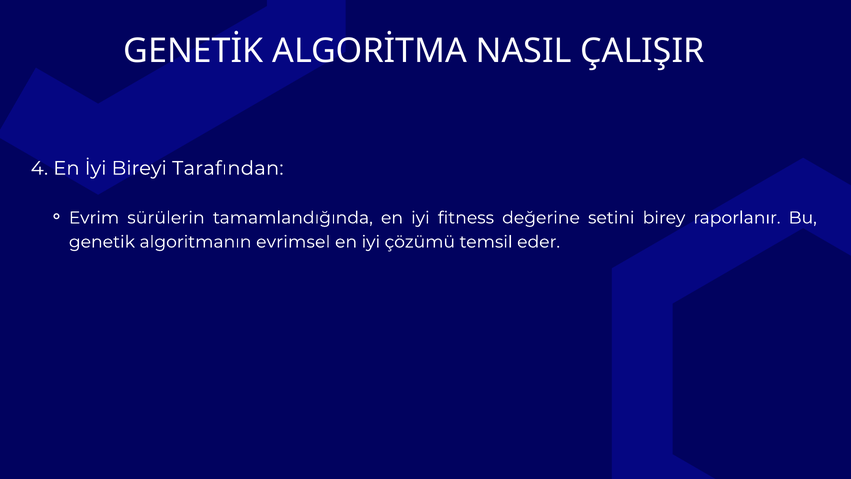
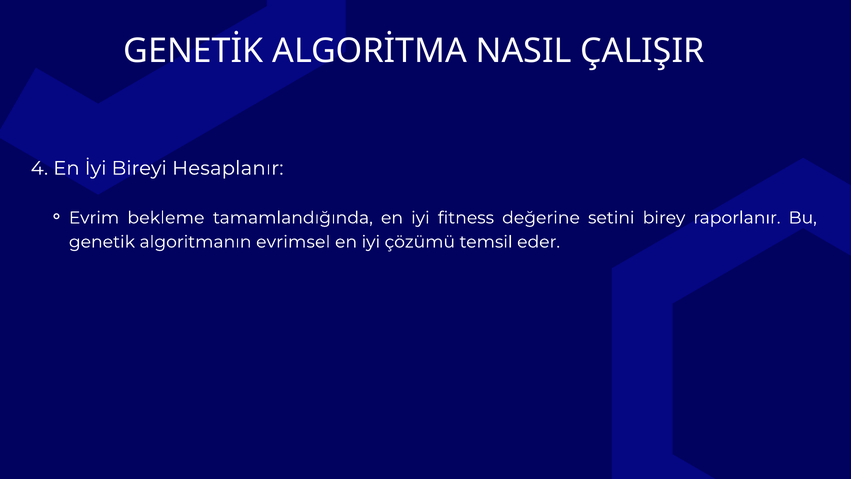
Tarafından: Tarafından -> Hesaplanır
sürülerin: sürülerin -> bekleme
